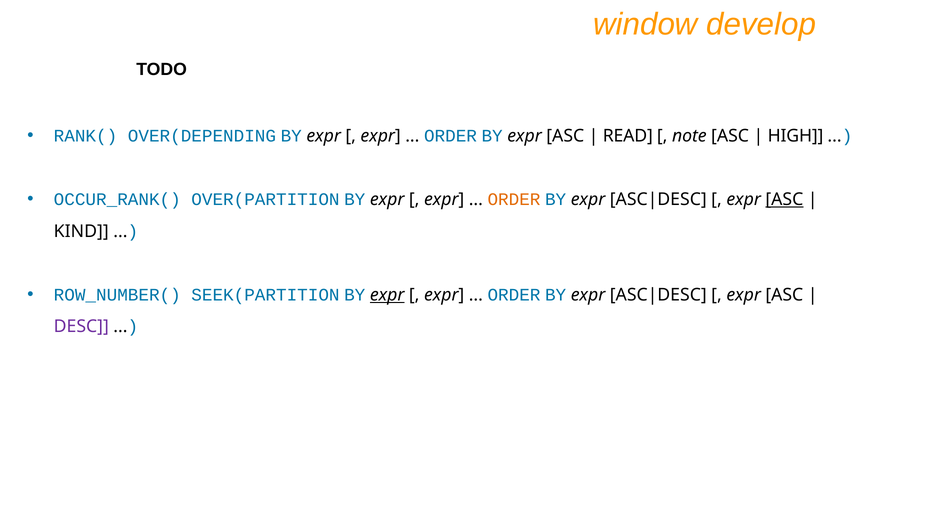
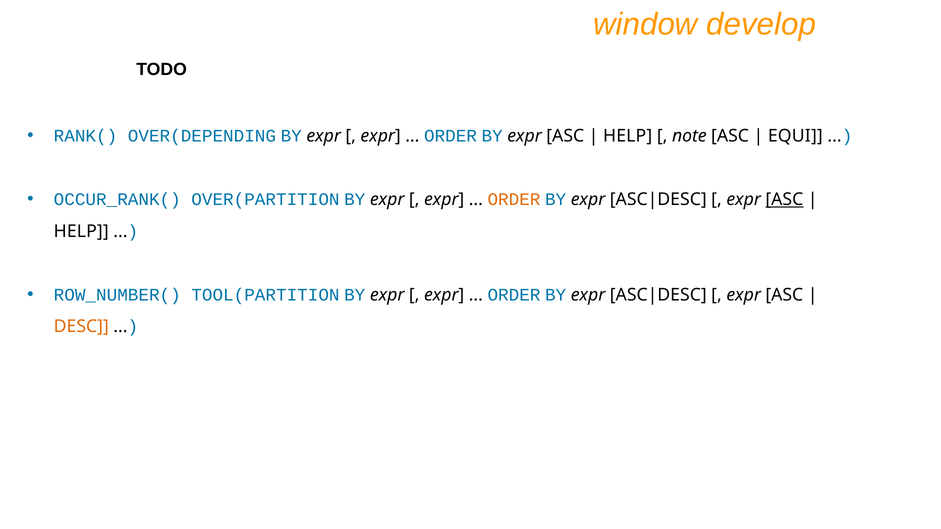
READ at (628, 136): READ -> HELP
HIGH: HIGH -> EQUI
KIND at (81, 231): KIND -> HELP
SEEK(PARTITION: SEEK(PARTITION -> TOOL(PARTITION
expr at (387, 295) underline: present -> none
DESC colour: purple -> orange
